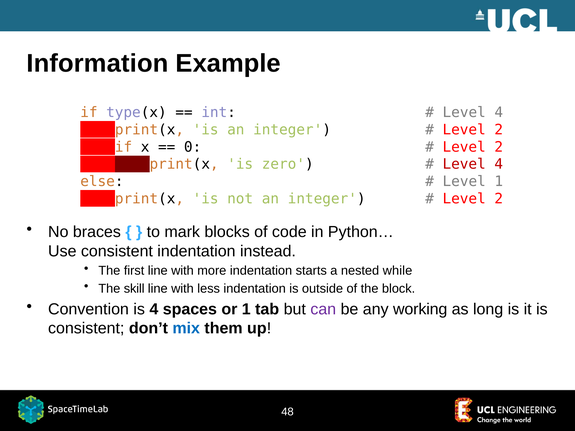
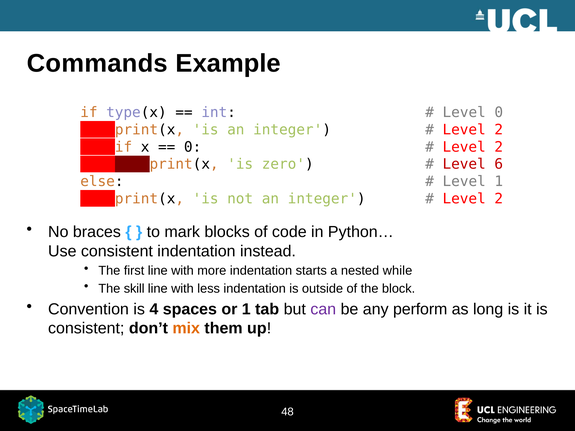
Information: Information -> Commands
4 at (499, 113): 4 -> 0
4 at (499, 164): 4 -> 6
working: working -> perform
mix colour: blue -> orange
